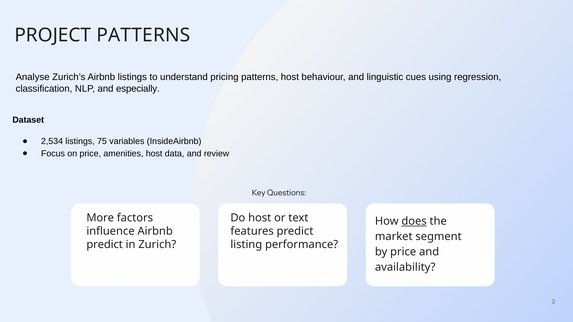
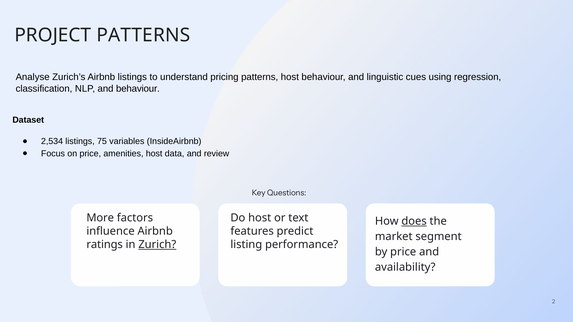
and especially: especially -> behaviour
predict at (105, 245): predict -> ratings
Zurich underline: none -> present
